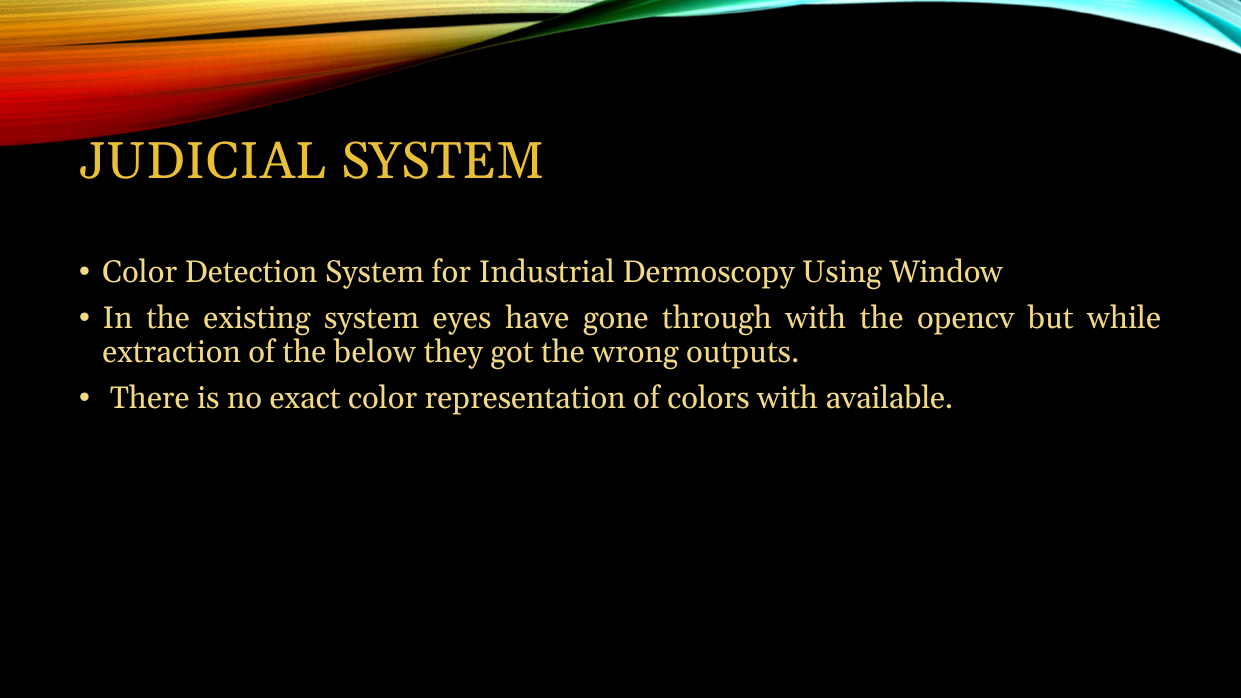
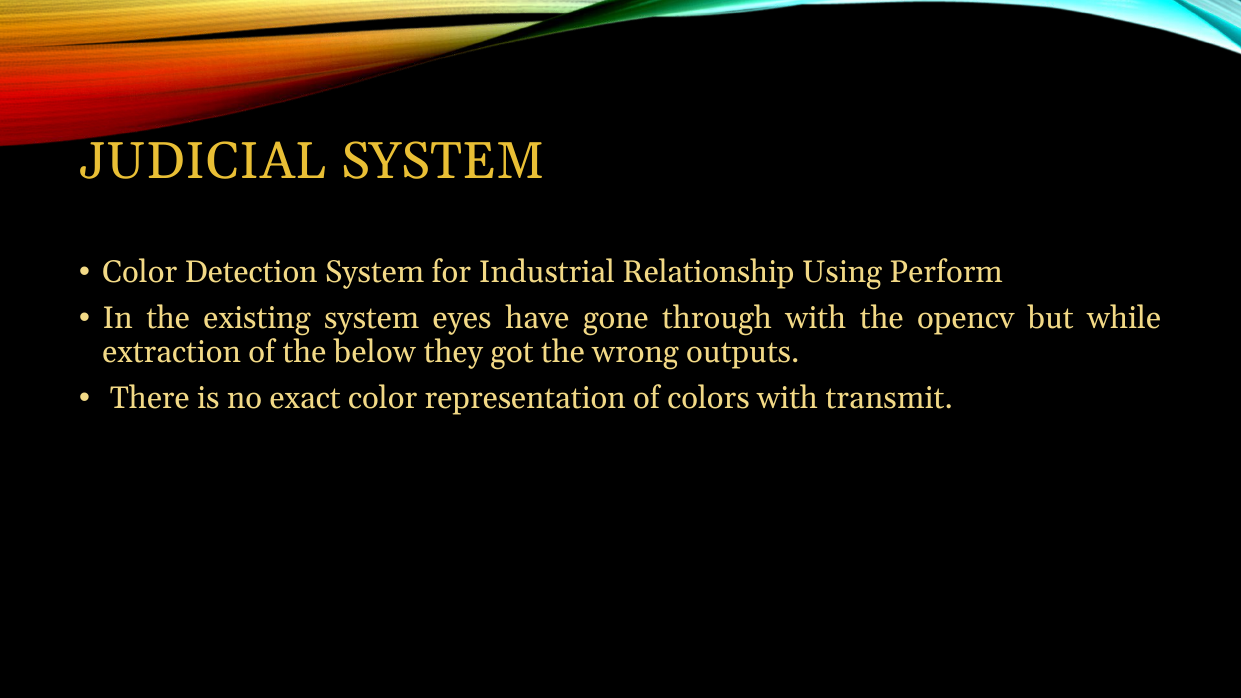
Dermoscopy: Dermoscopy -> Relationship
Window: Window -> Perform
available: available -> transmit
